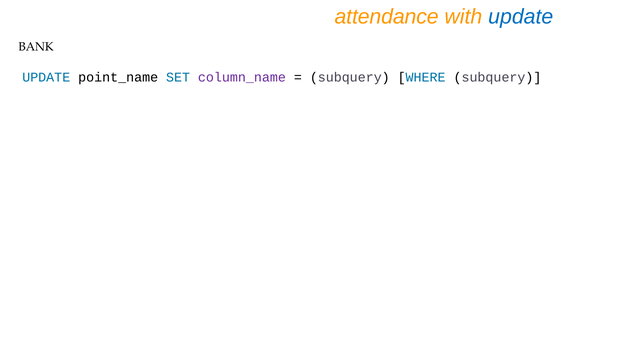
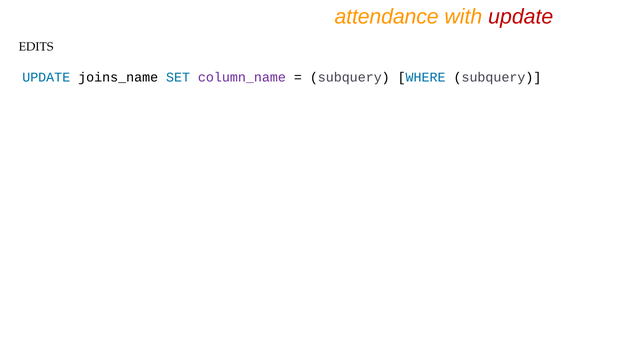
update at (521, 17) colour: blue -> red
BANK: BANK -> EDITS
point_name: point_name -> joins_name
